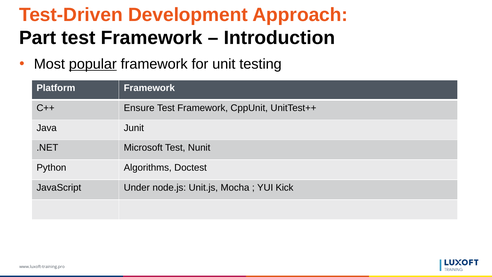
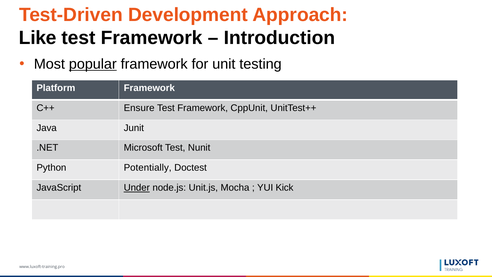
Part: Part -> Like
Algorithms: Algorithms -> Potentially
Under underline: none -> present
